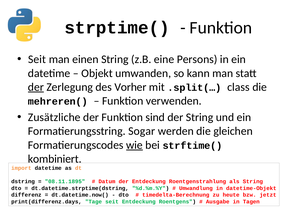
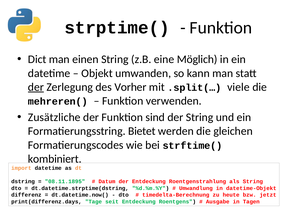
Seit at (37, 59): Seit -> Dict
Persons: Persons -> Möglich
class: class -> viele
Sogar: Sogar -> Bietet
wie underline: present -> none
